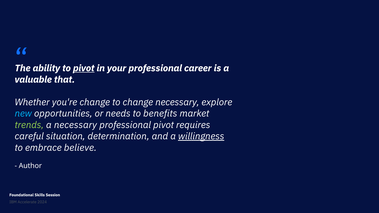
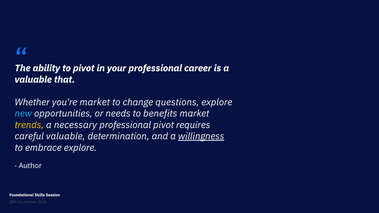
pivot at (84, 68) underline: present -> none
you're change: change -> market
change necessary: necessary -> questions
trends colour: light green -> yellow
careful situation: situation -> valuable
embrace believe: believe -> explore
